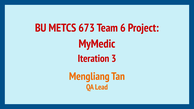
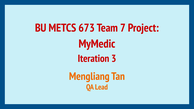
6: 6 -> 7
